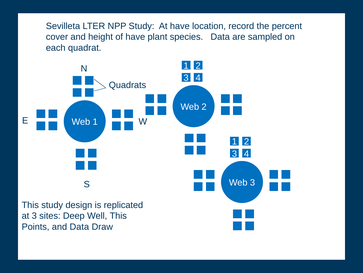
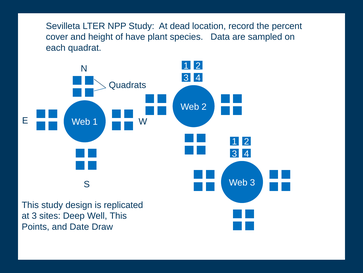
At have: have -> dead
and Data: Data -> Date
